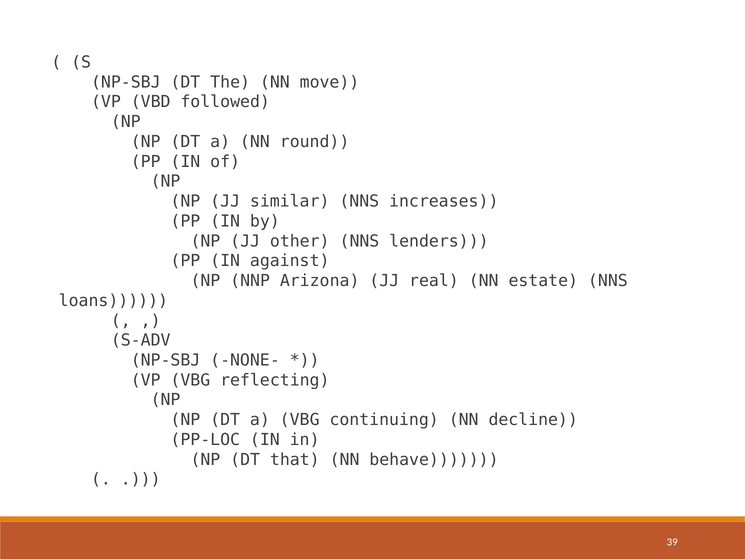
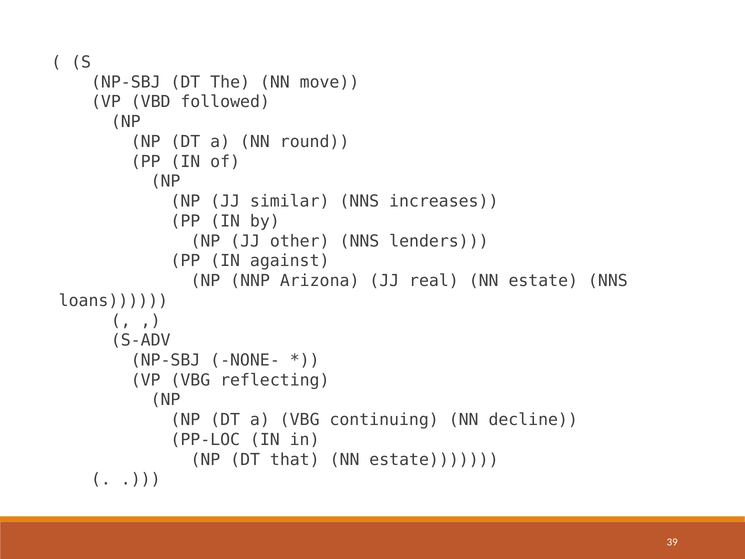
that NN behave: behave -> estate
